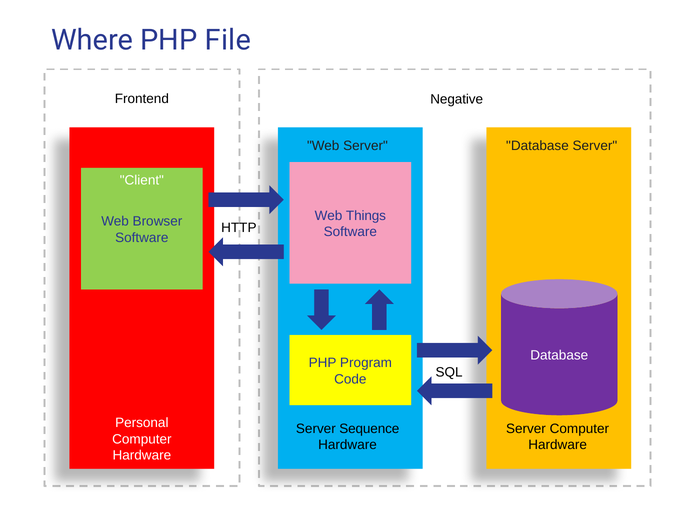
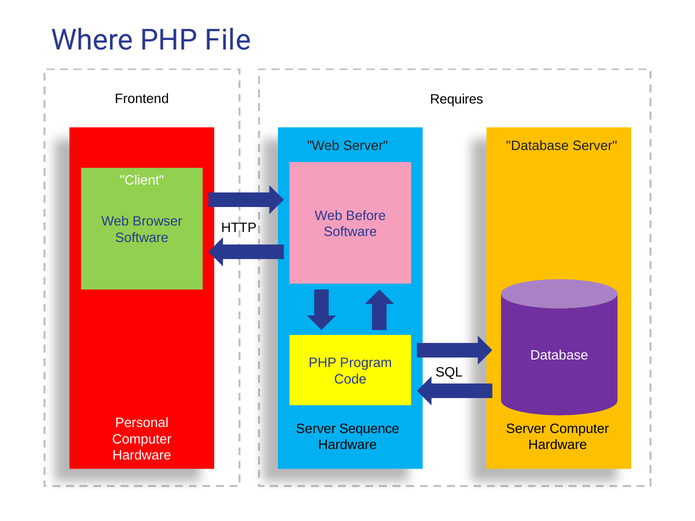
Negative: Negative -> Requires
Things: Things -> Before
